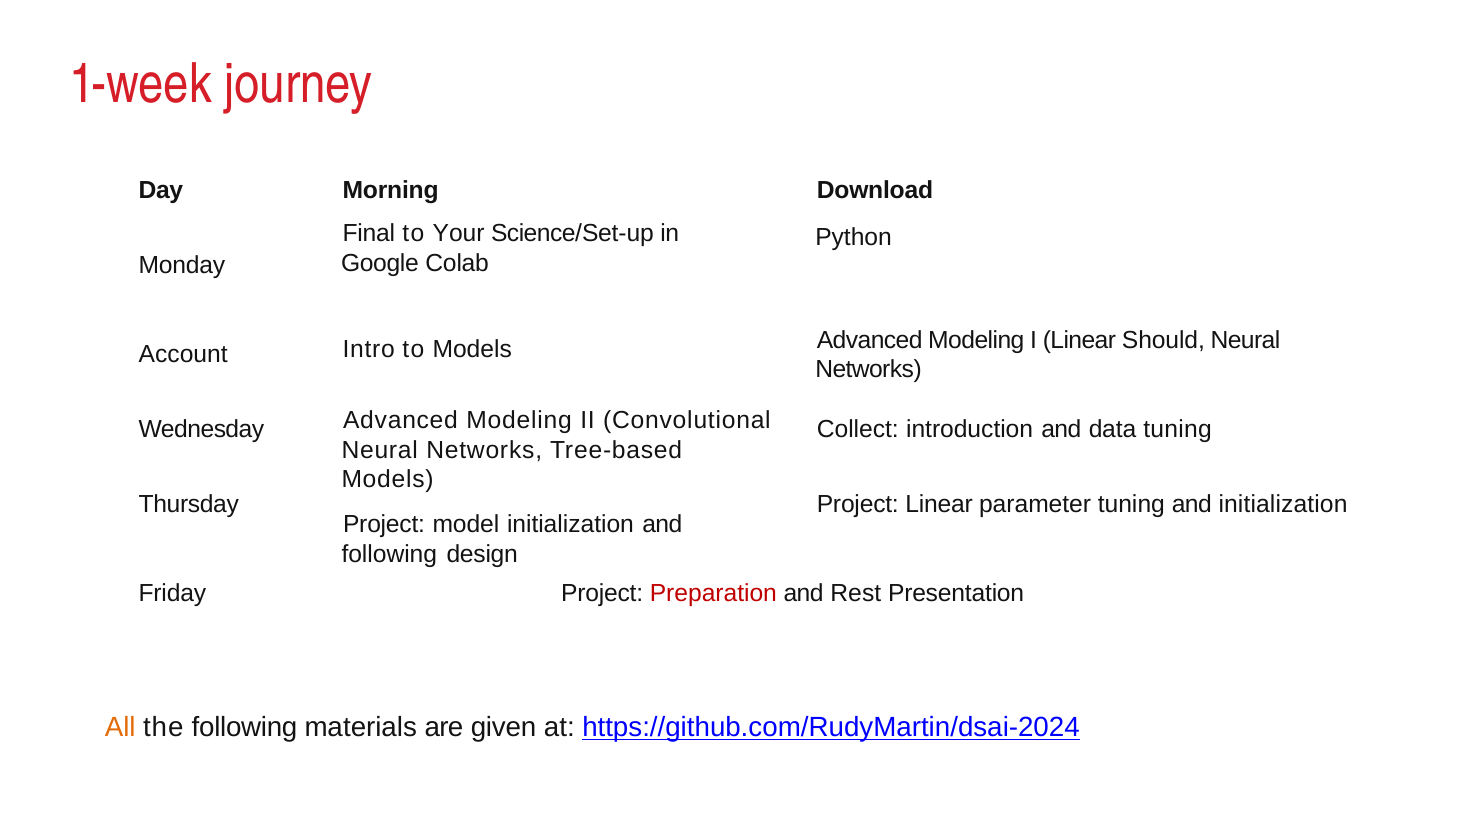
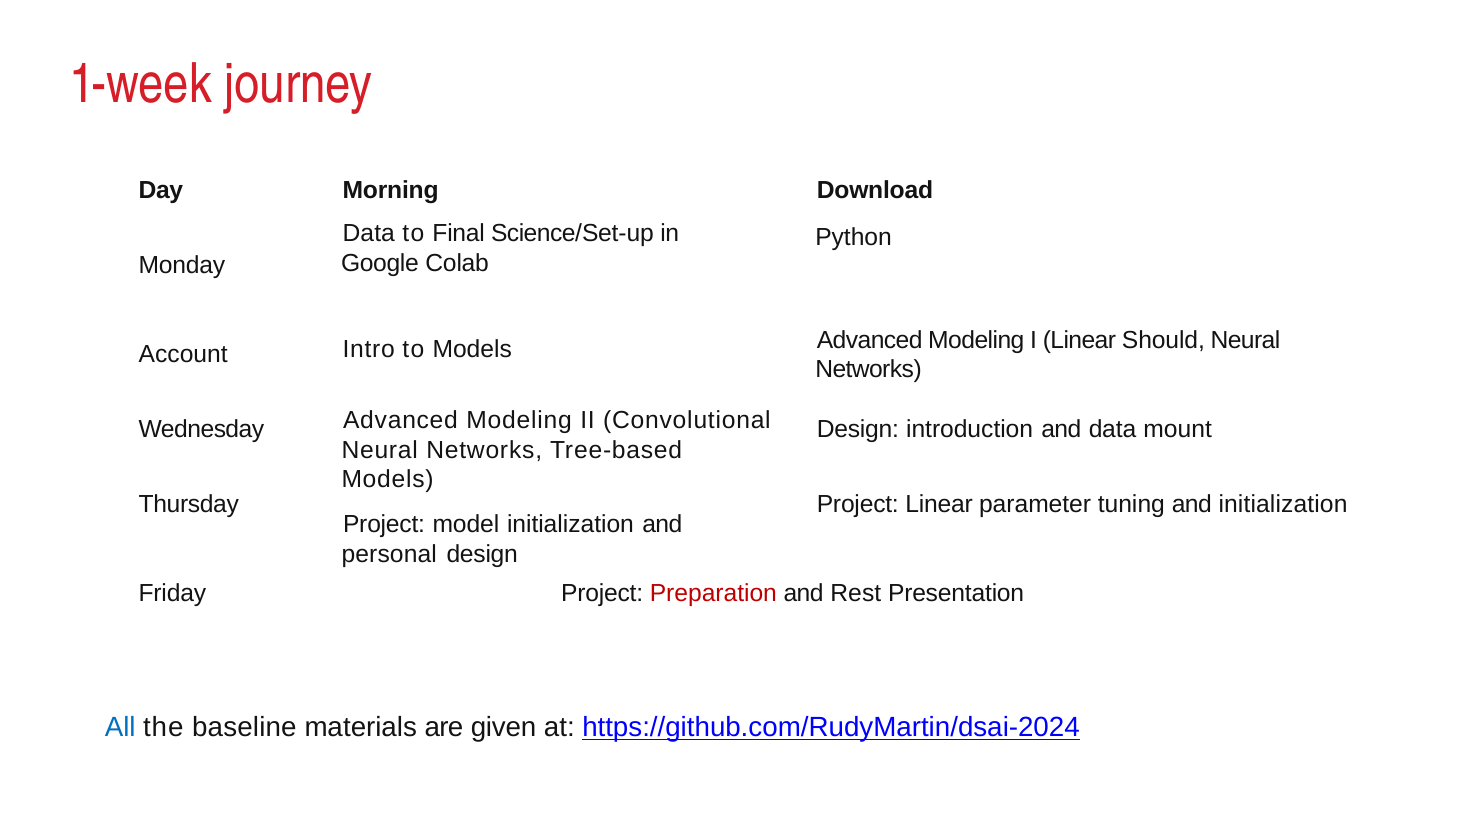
Final at (369, 234): Final -> Data
Your: Your -> Final
Collect at (858, 429): Collect -> Design
data tuning: tuning -> mount
following at (389, 554): following -> personal
All colour: orange -> blue
the following: following -> baseline
